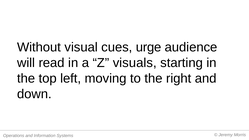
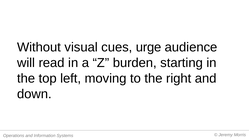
visuals: visuals -> burden
